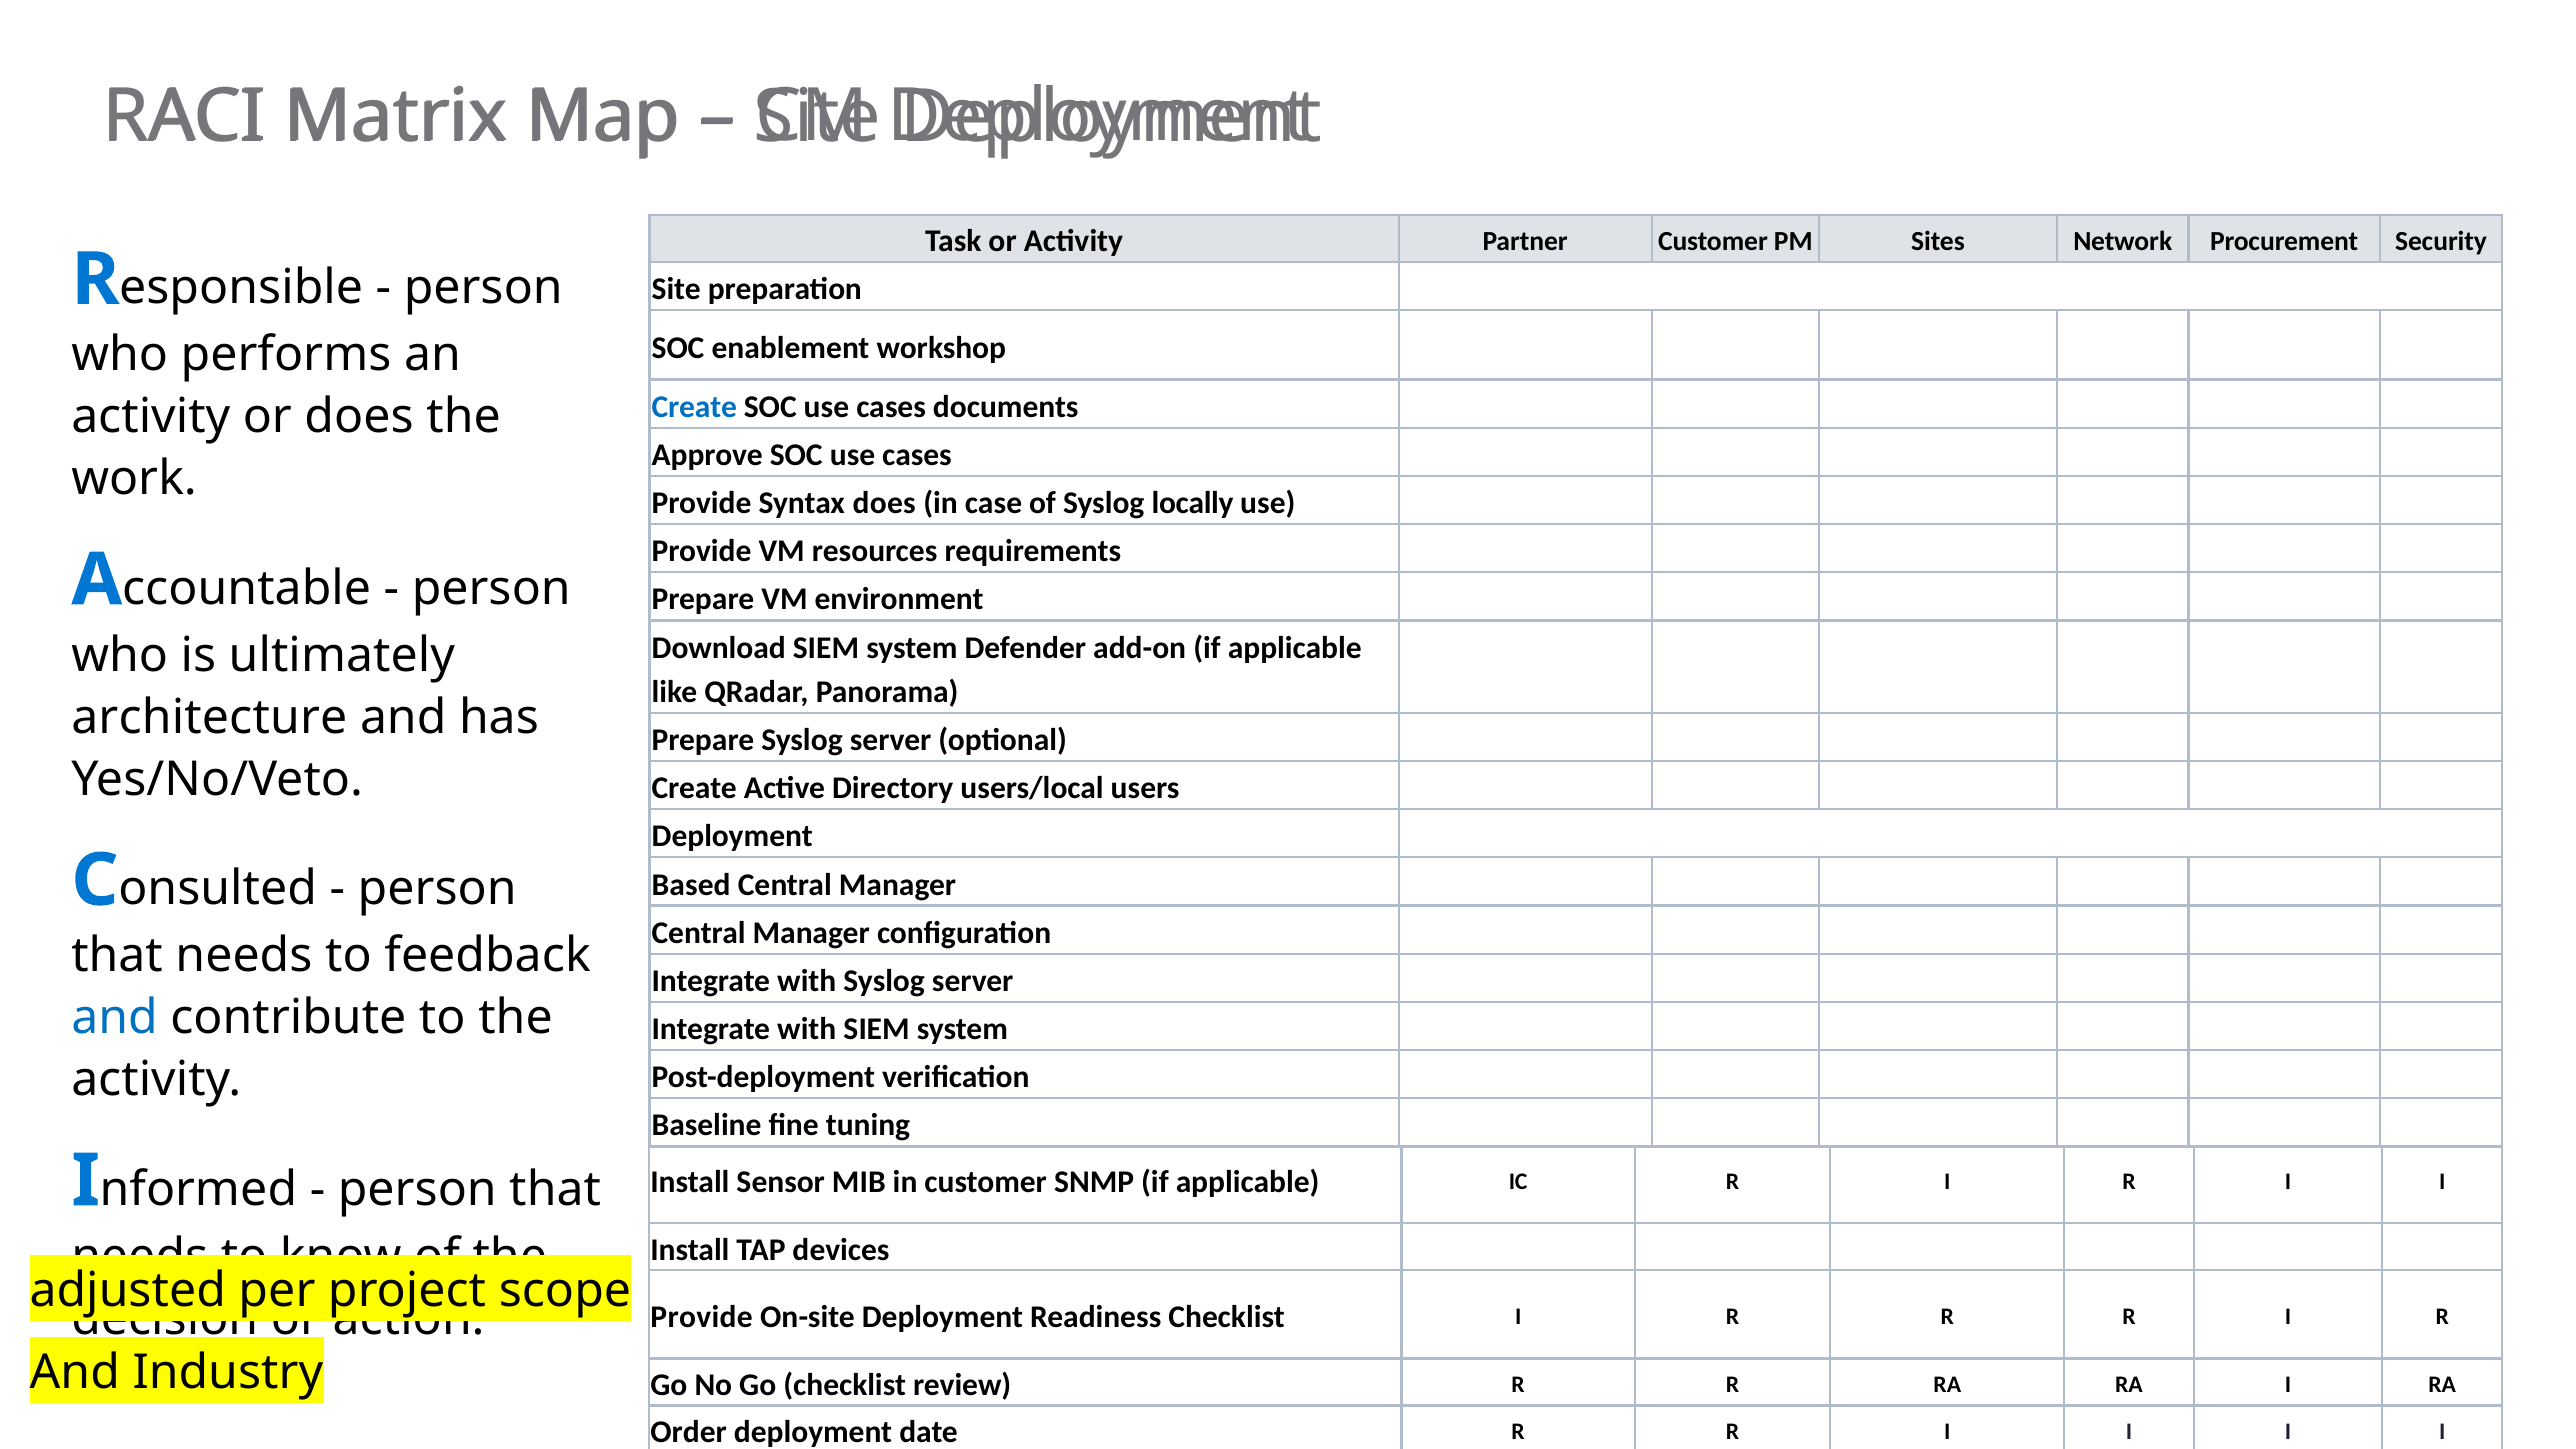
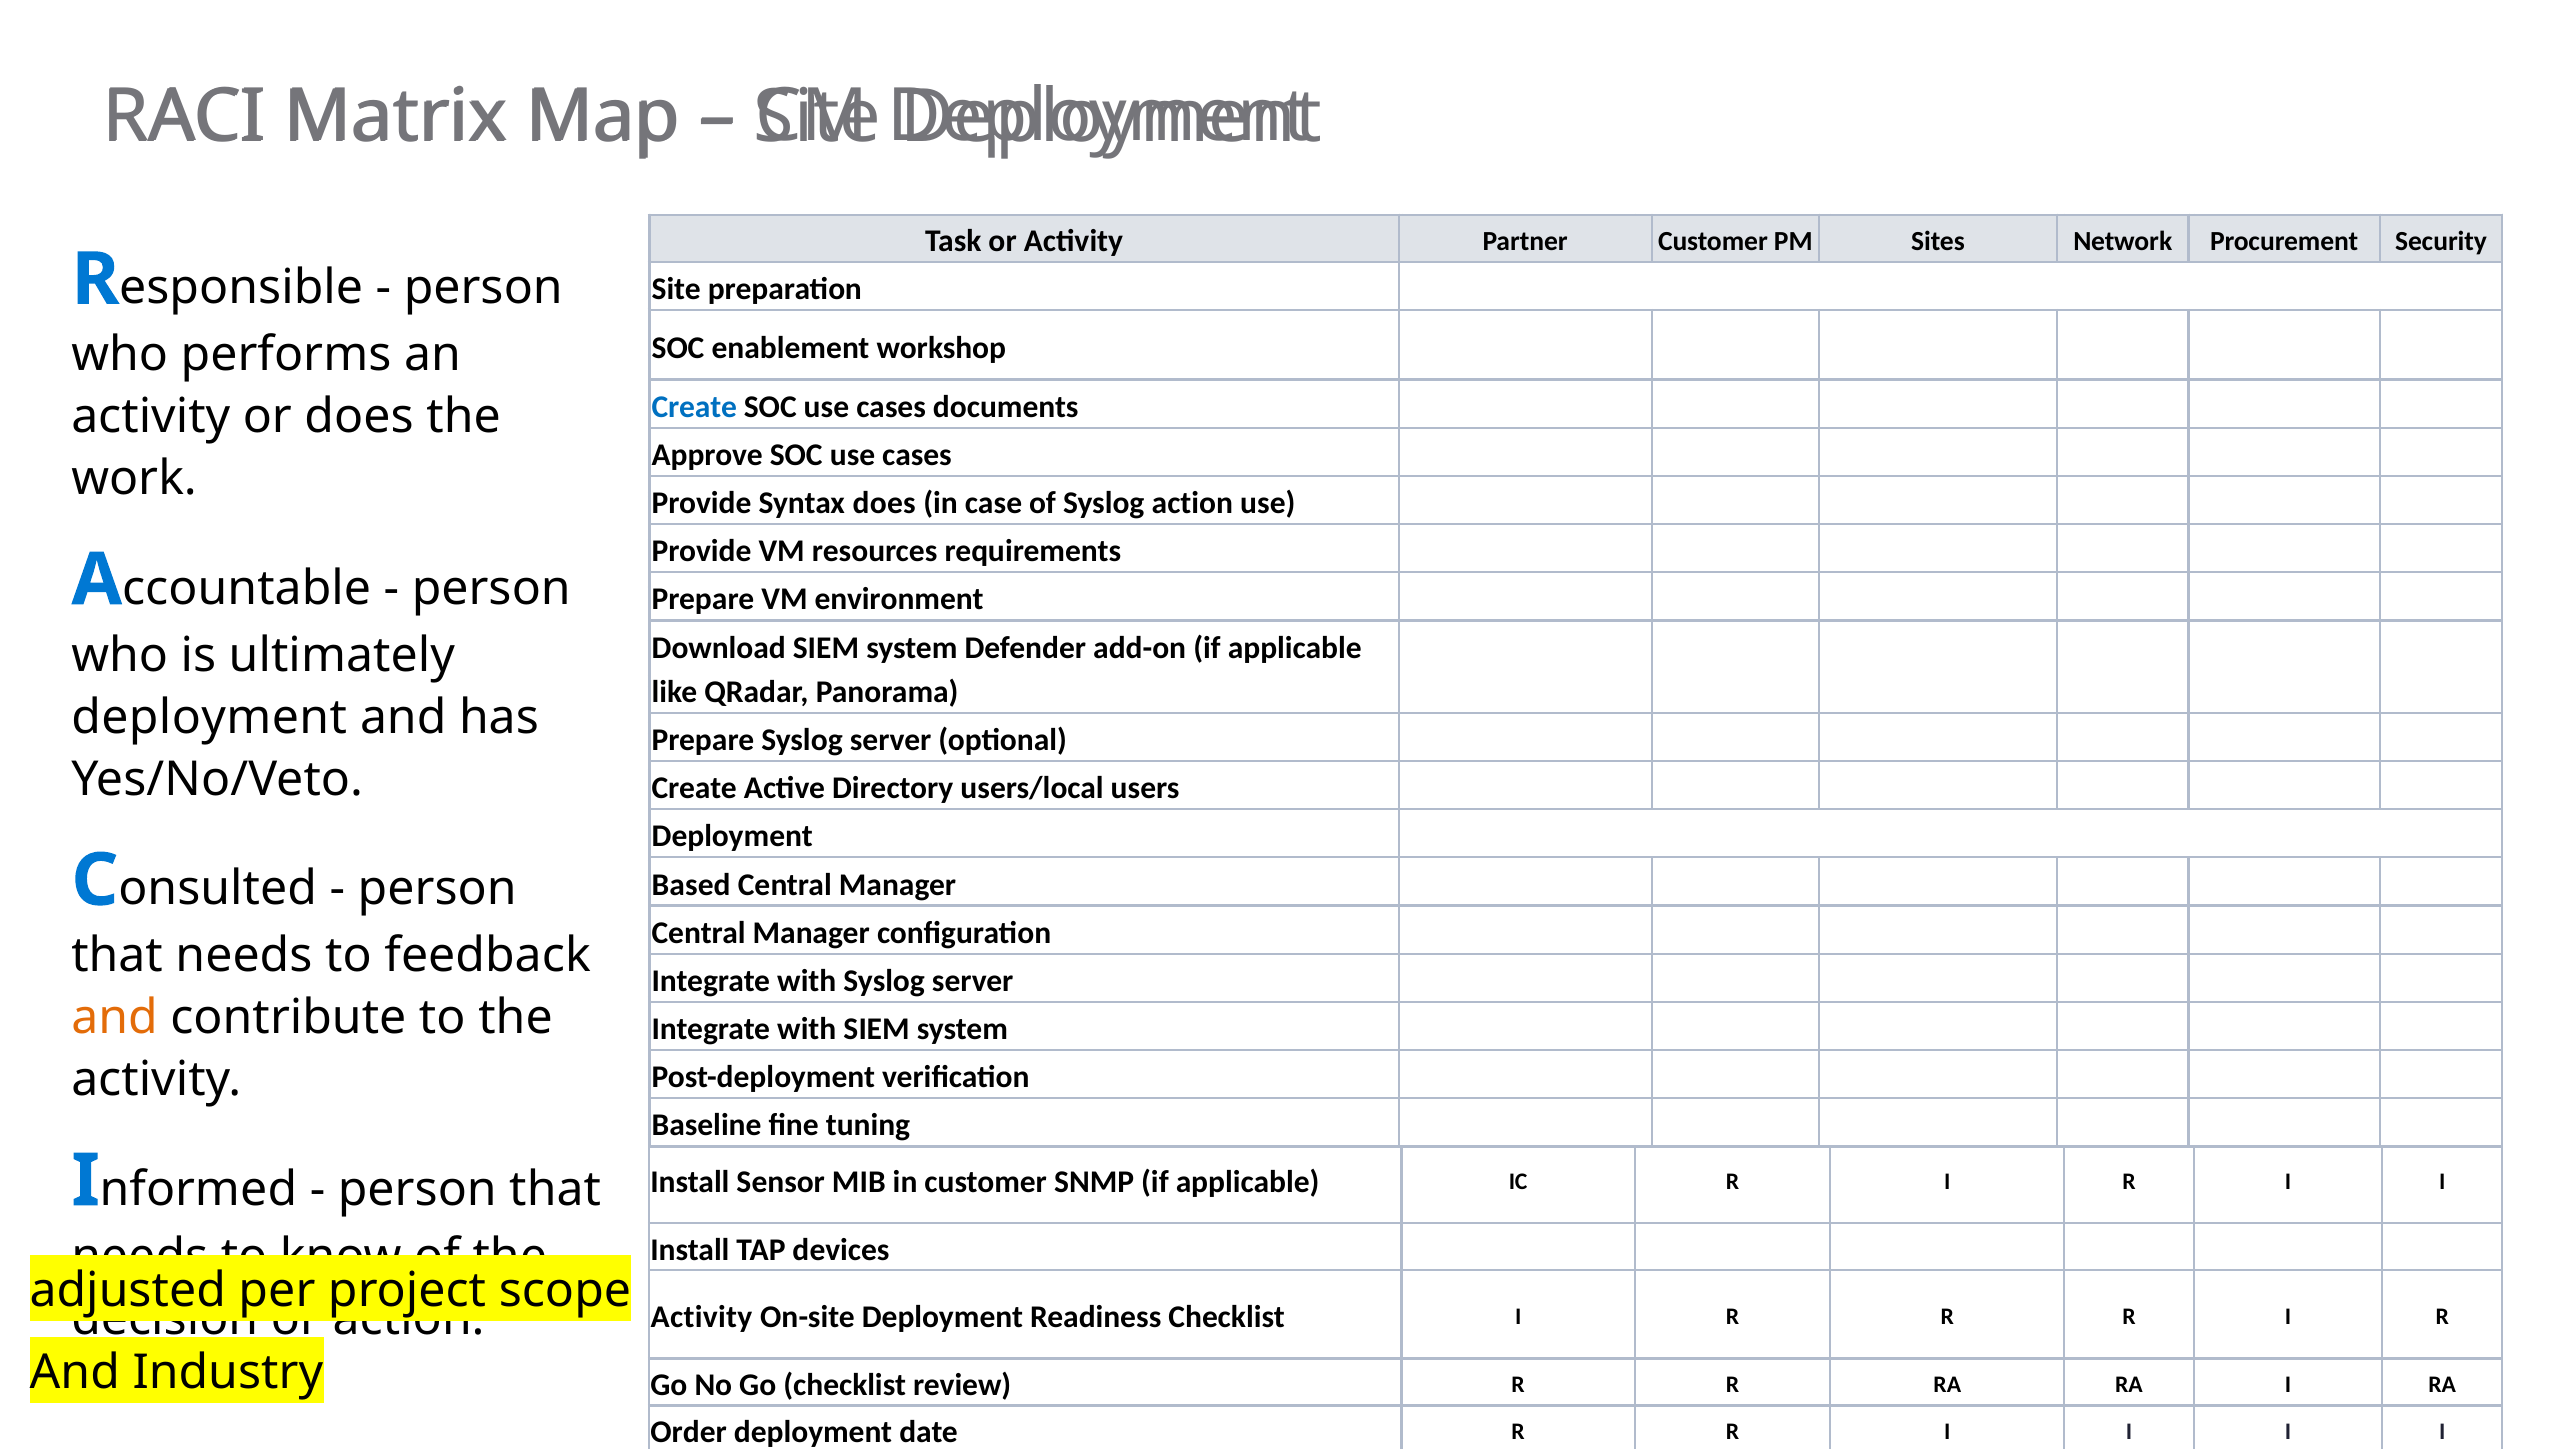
Syslog locally: locally -> action
architecture at (209, 717): architecture -> deployment
and at (115, 1018) colour: blue -> orange
Provide at (702, 1317): Provide -> Activity
